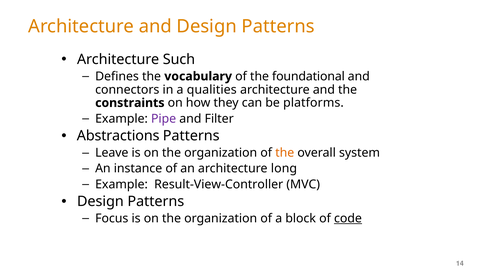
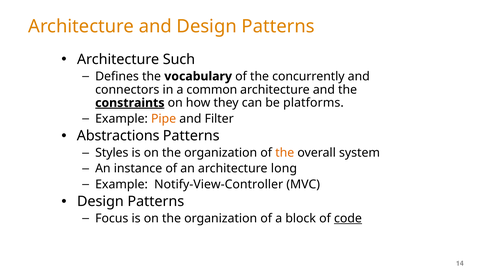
foundational: foundational -> concurrently
qualities: qualities -> common
constraints underline: none -> present
Pipe colour: purple -> orange
Leave: Leave -> Styles
Result-View-Controller: Result-View-Controller -> Notify-View-Controller
